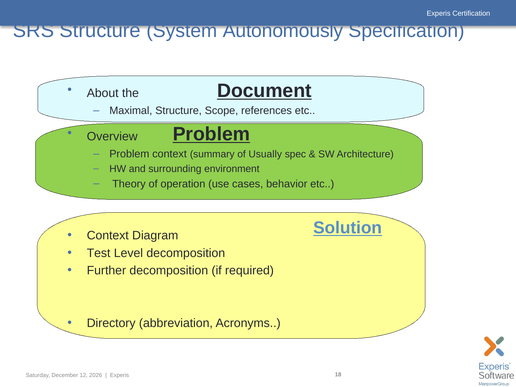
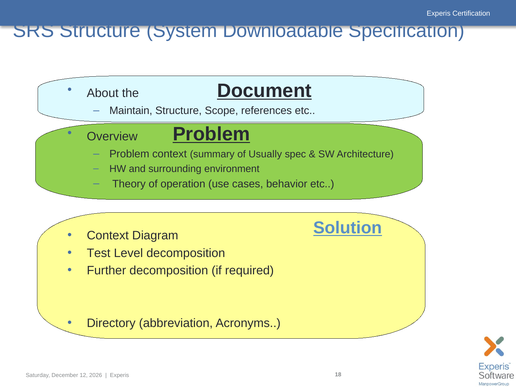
Autonomously: Autonomously -> Downloadable
Maximal: Maximal -> Maintain
